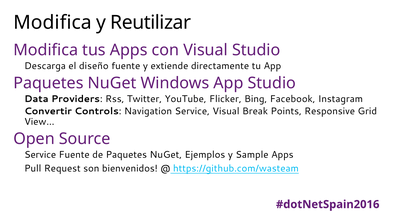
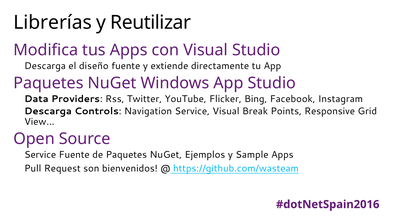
Modifica at (53, 23): Modifica -> Librerías
Convertir at (48, 111): Convertir -> Descarga
